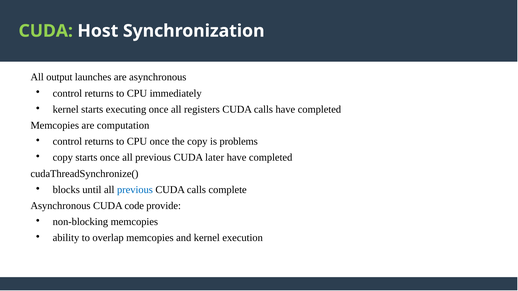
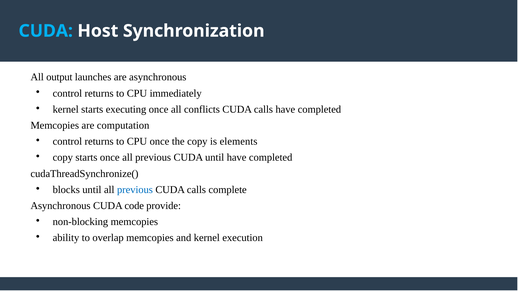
CUDA at (46, 31) colour: light green -> light blue
registers: registers -> conflicts
problems: problems -> elements
CUDA later: later -> until
